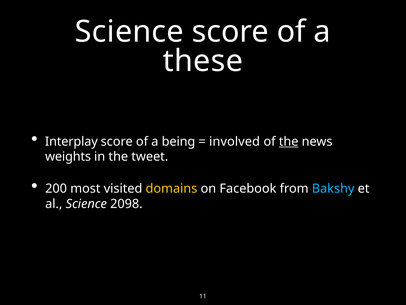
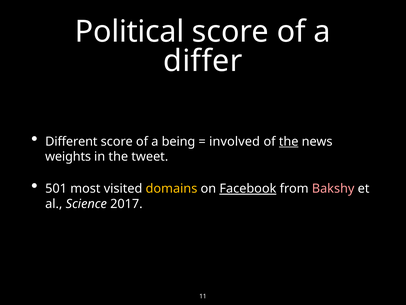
Science at (129, 32): Science -> Political
these: these -> differ
Interplay: Interplay -> Different
200: 200 -> 501
Facebook underline: none -> present
Bakshy colour: light blue -> pink
2098: 2098 -> 2017
